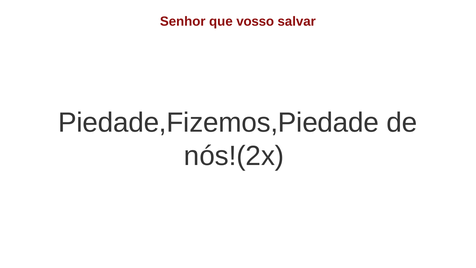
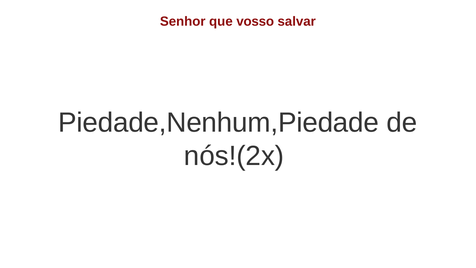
Piedade,Fizemos,Piedade: Piedade,Fizemos,Piedade -> Piedade,Nenhum,Piedade
